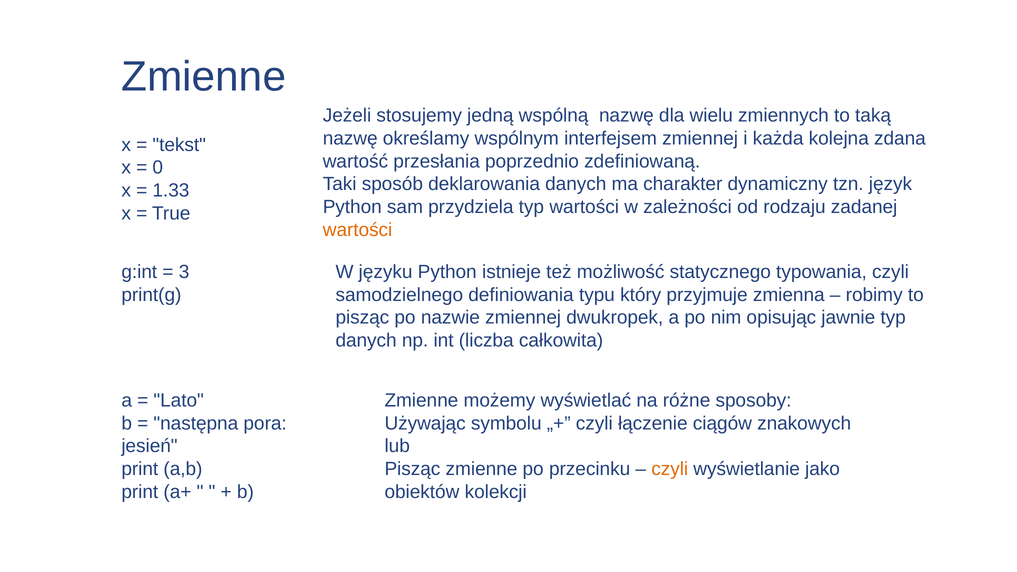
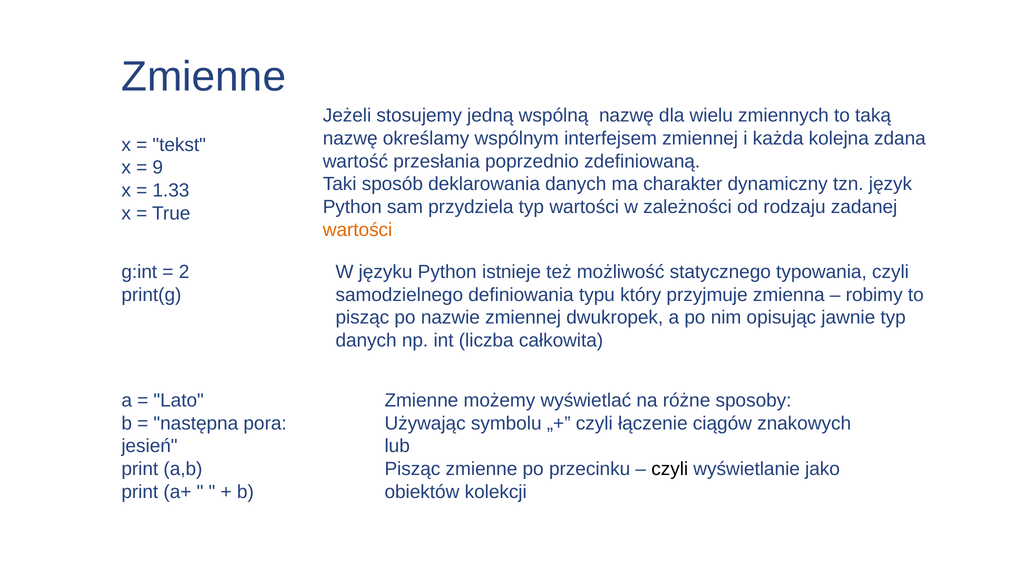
0: 0 -> 9
3: 3 -> 2
czyli at (670, 469) colour: orange -> black
